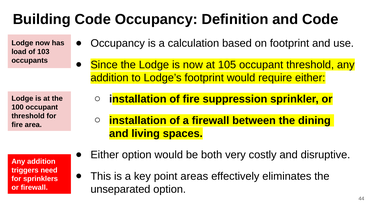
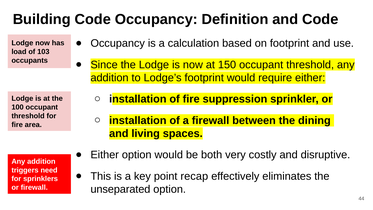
105: 105 -> 150
areas: areas -> recap
